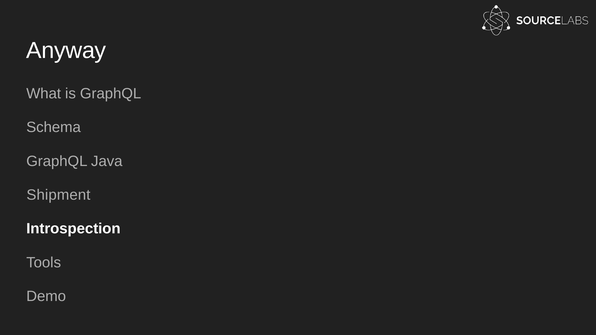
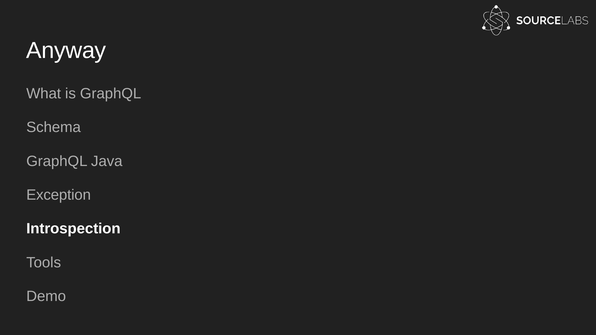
Shipment: Shipment -> Exception
